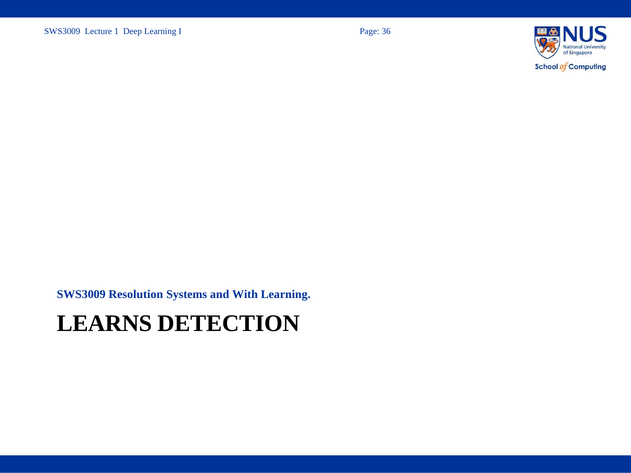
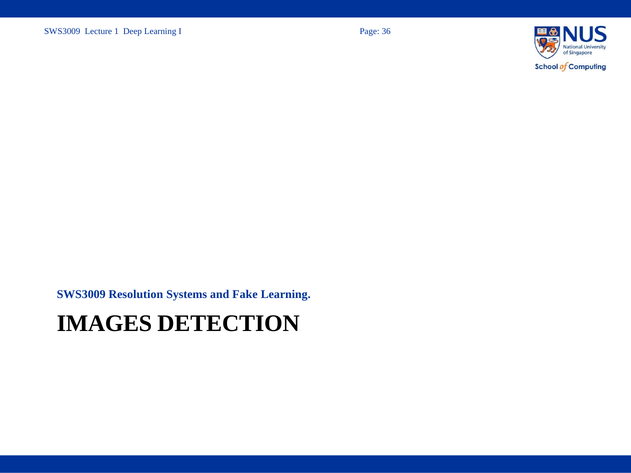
With: With -> Fake
LEARNS: LEARNS -> IMAGES
